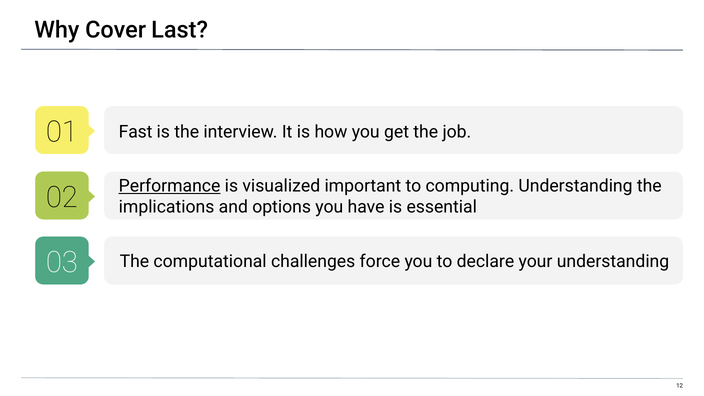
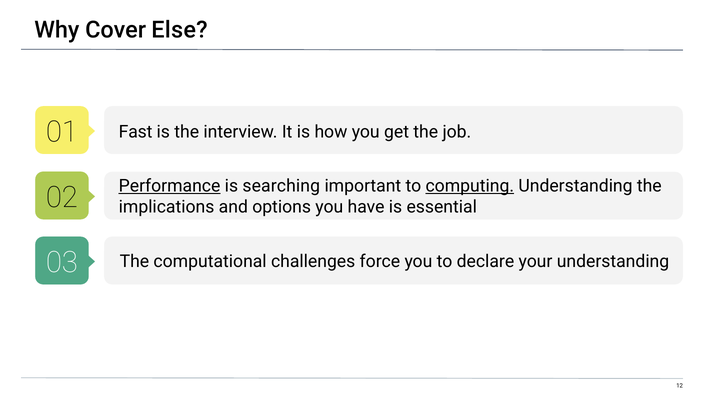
Last: Last -> Else
visualized: visualized -> searching
computing underline: none -> present
